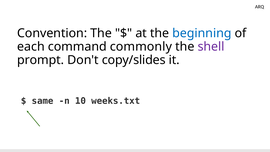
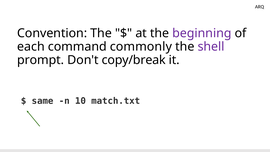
beginning colour: blue -> purple
copy/slides: copy/slides -> copy/break
weeks.txt: weeks.txt -> match.txt
